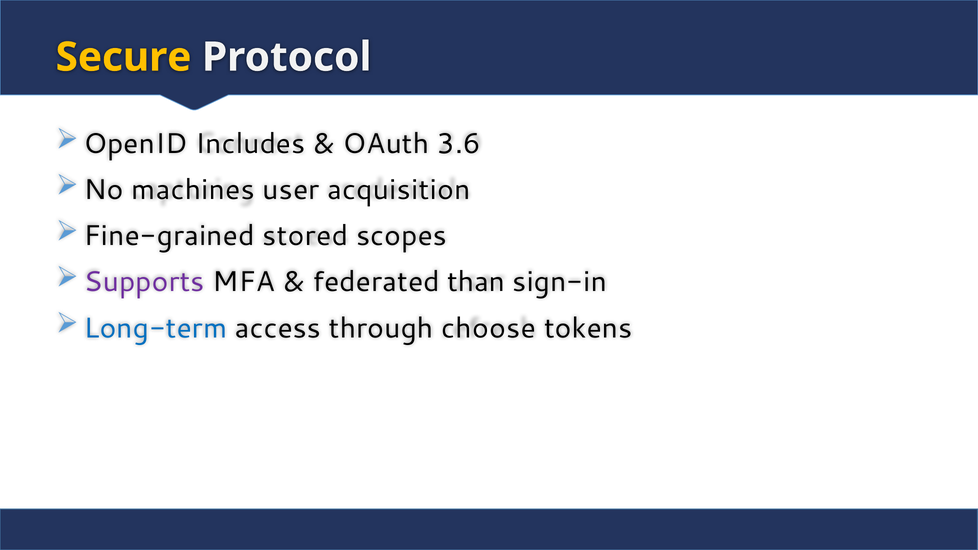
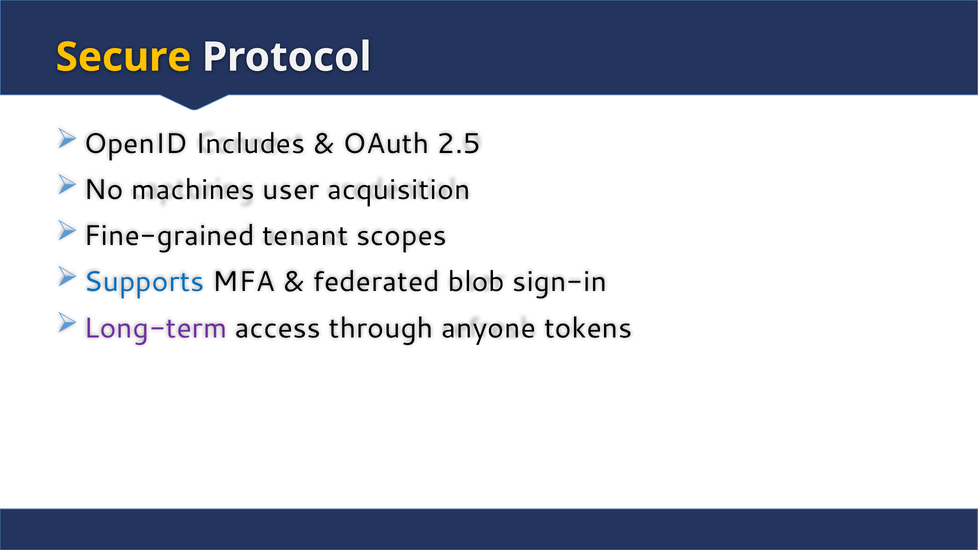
3.6: 3.6 -> 2.5
stored: stored -> tenant
Supports colour: purple -> blue
than: than -> blob
Long-term colour: blue -> purple
choose: choose -> anyone
